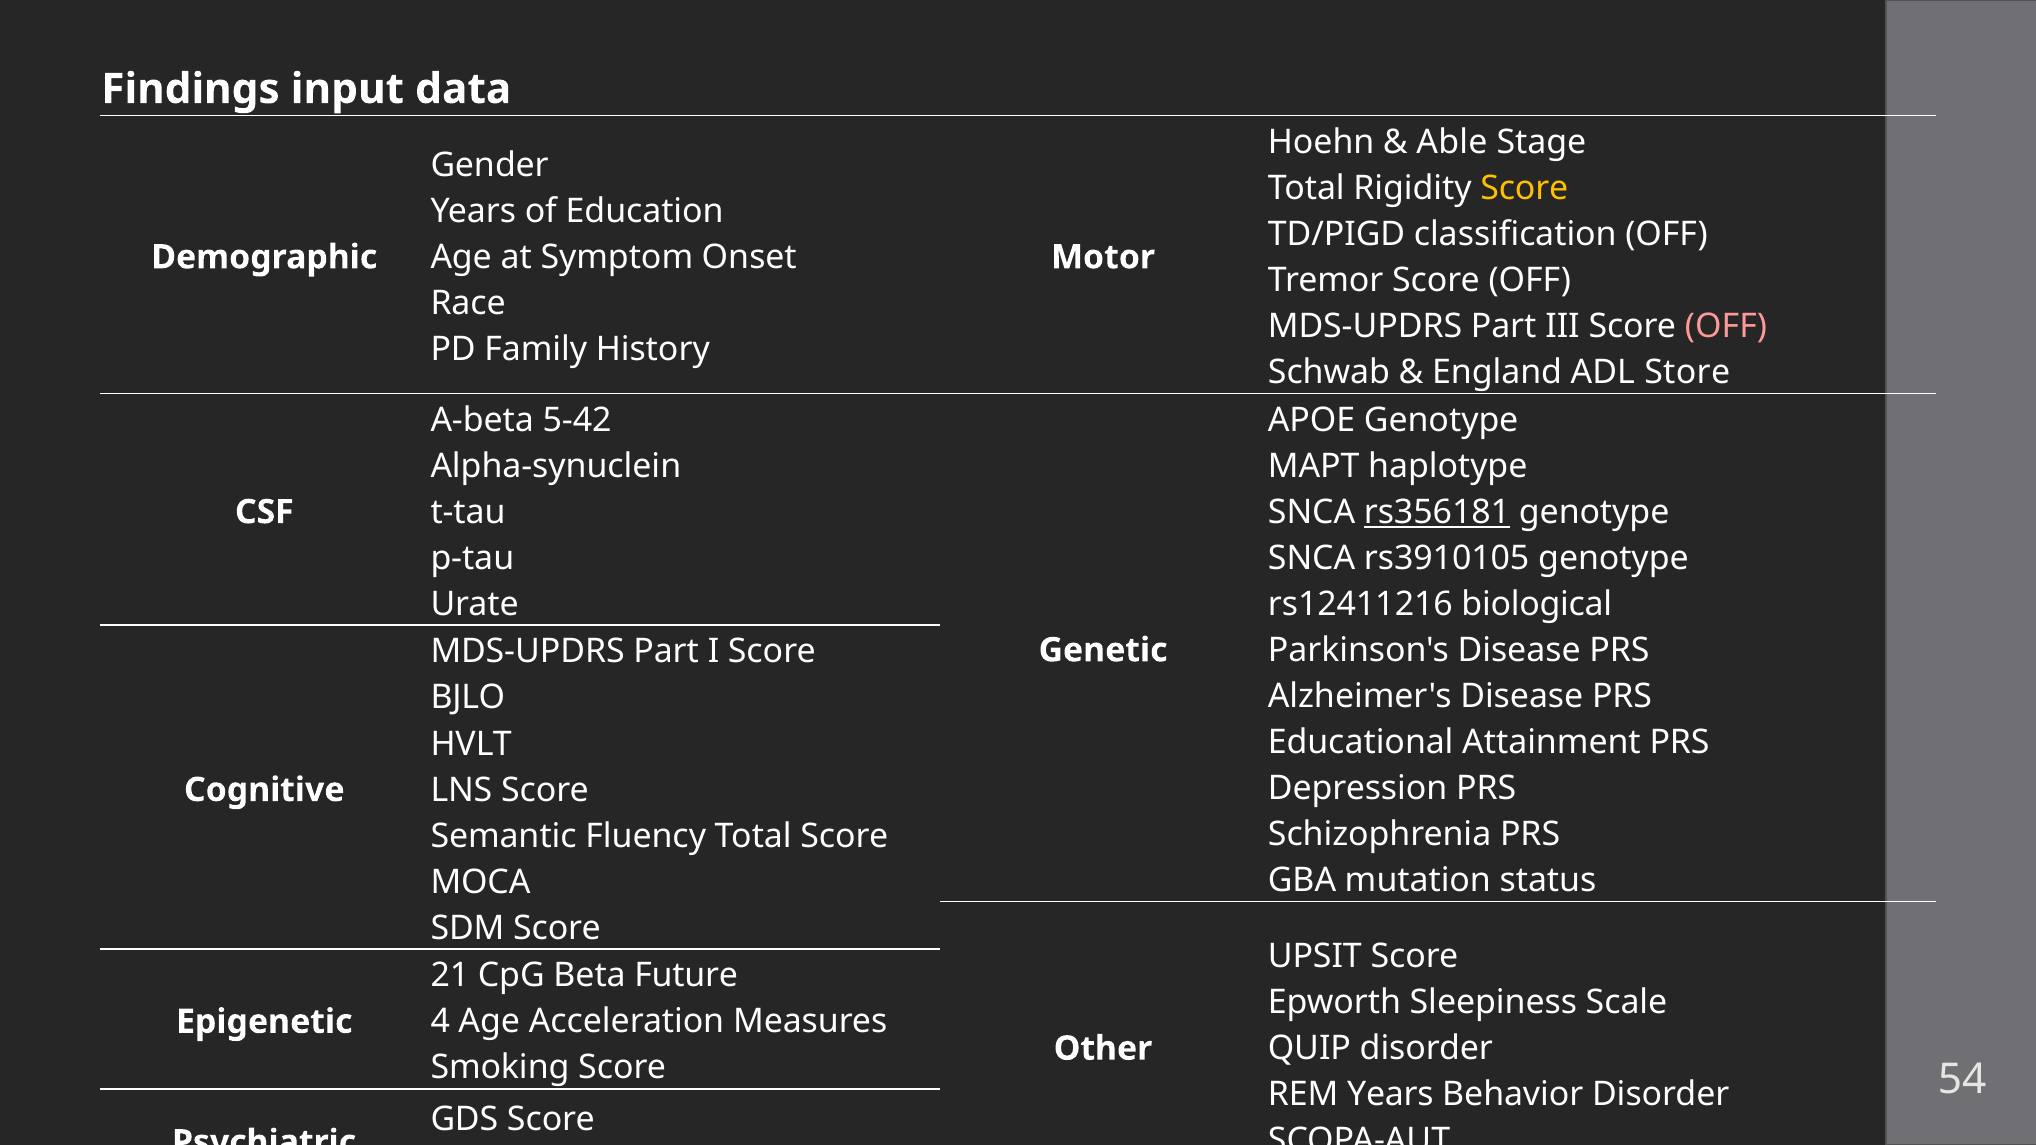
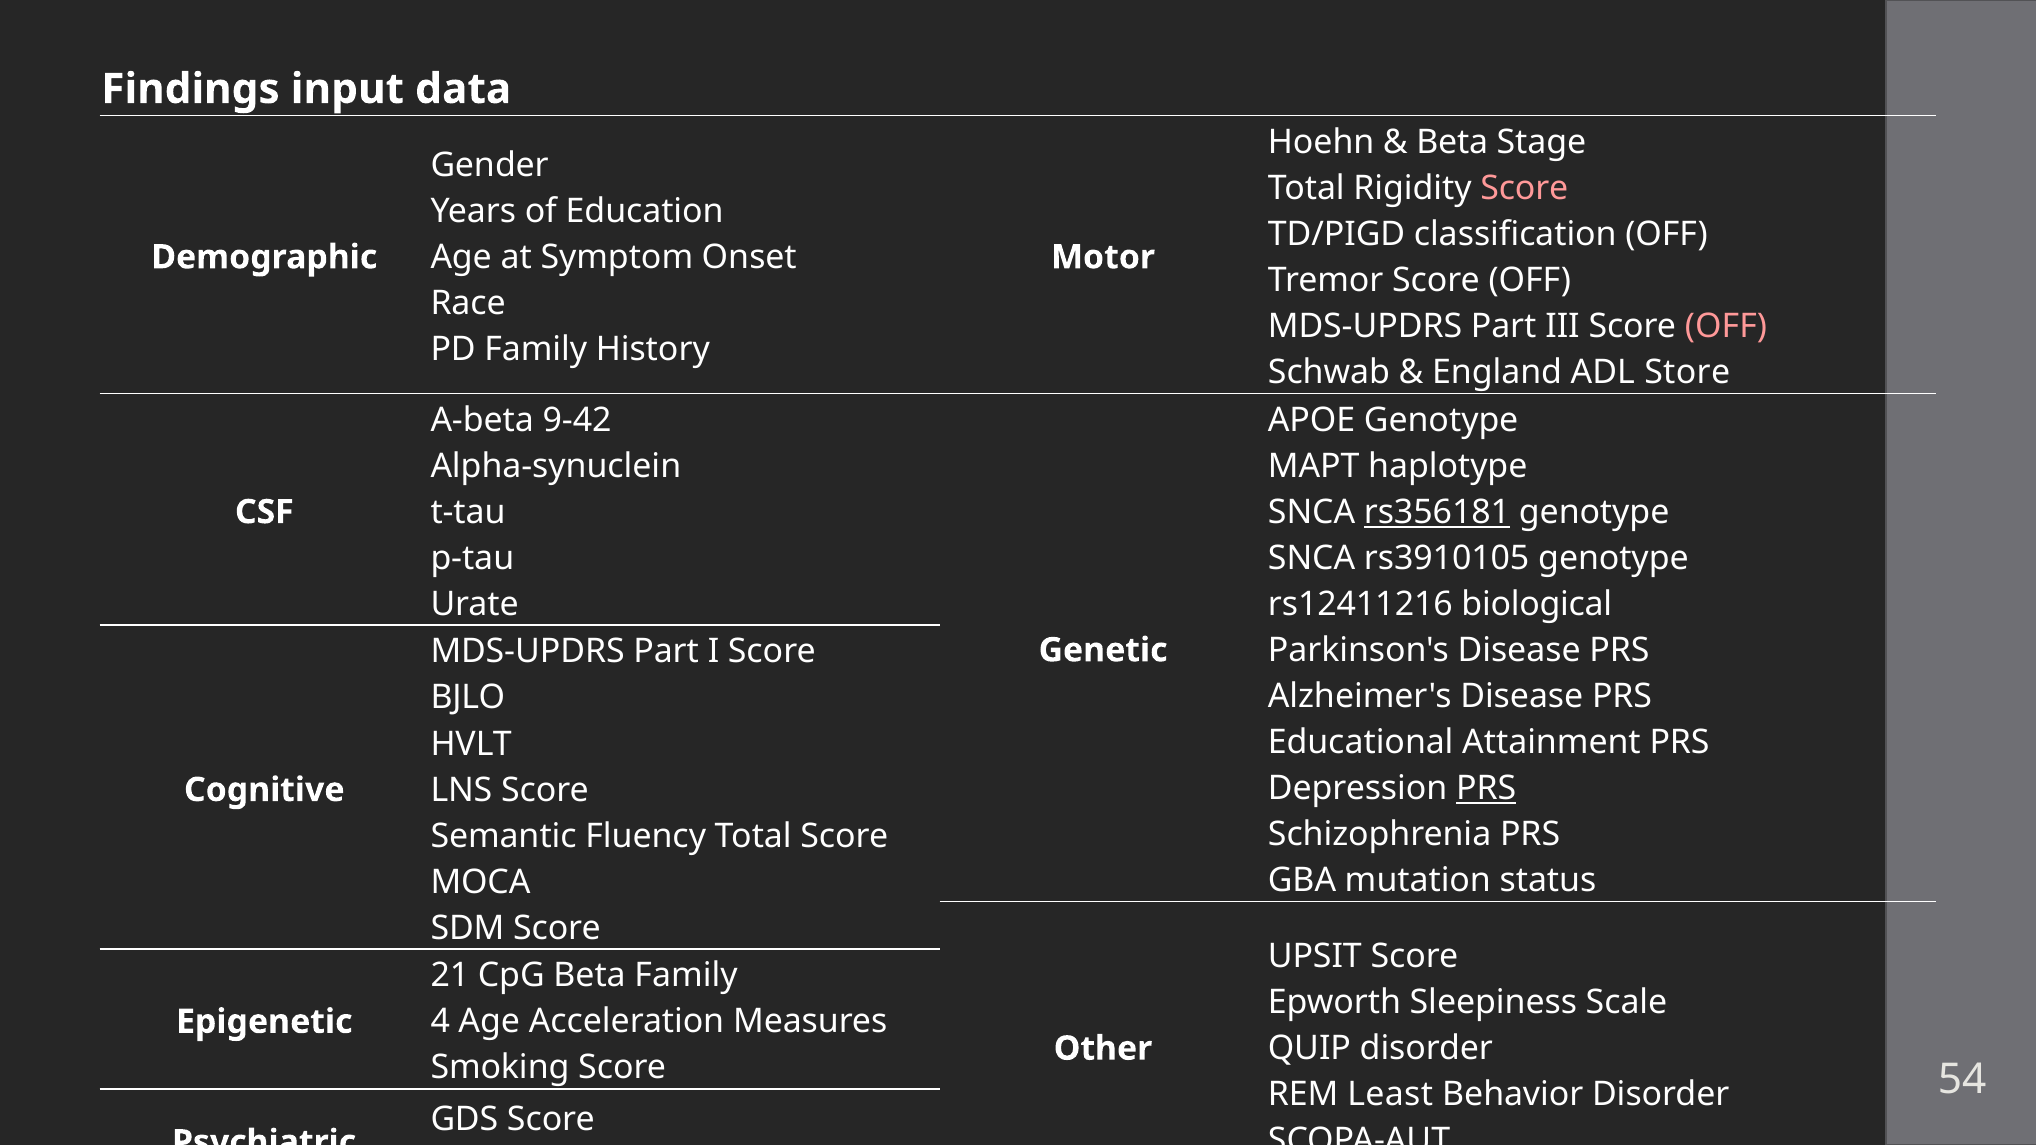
Able at (1452, 142): Able -> Beta
Score at (1524, 188) colour: yellow -> pink
5-42: 5-42 -> 9-42
PRS at (1486, 788) underline: none -> present
Beta Future: Future -> Family
REM Years: Years -> Least
